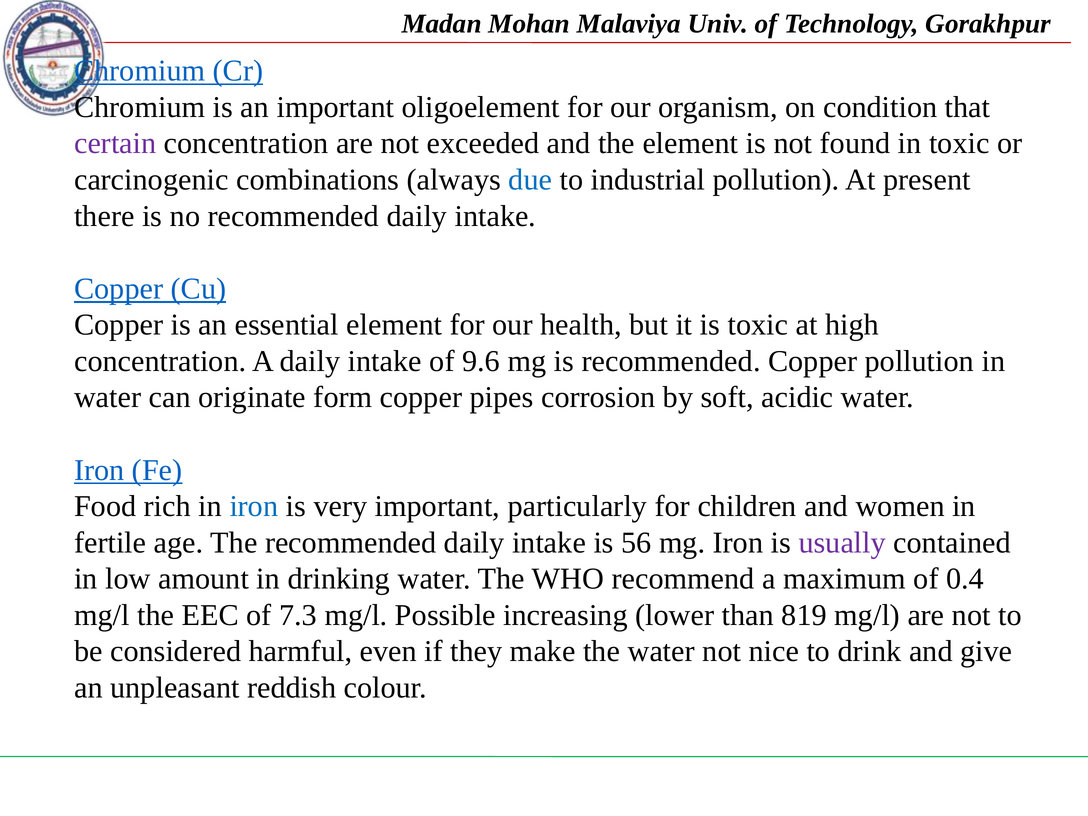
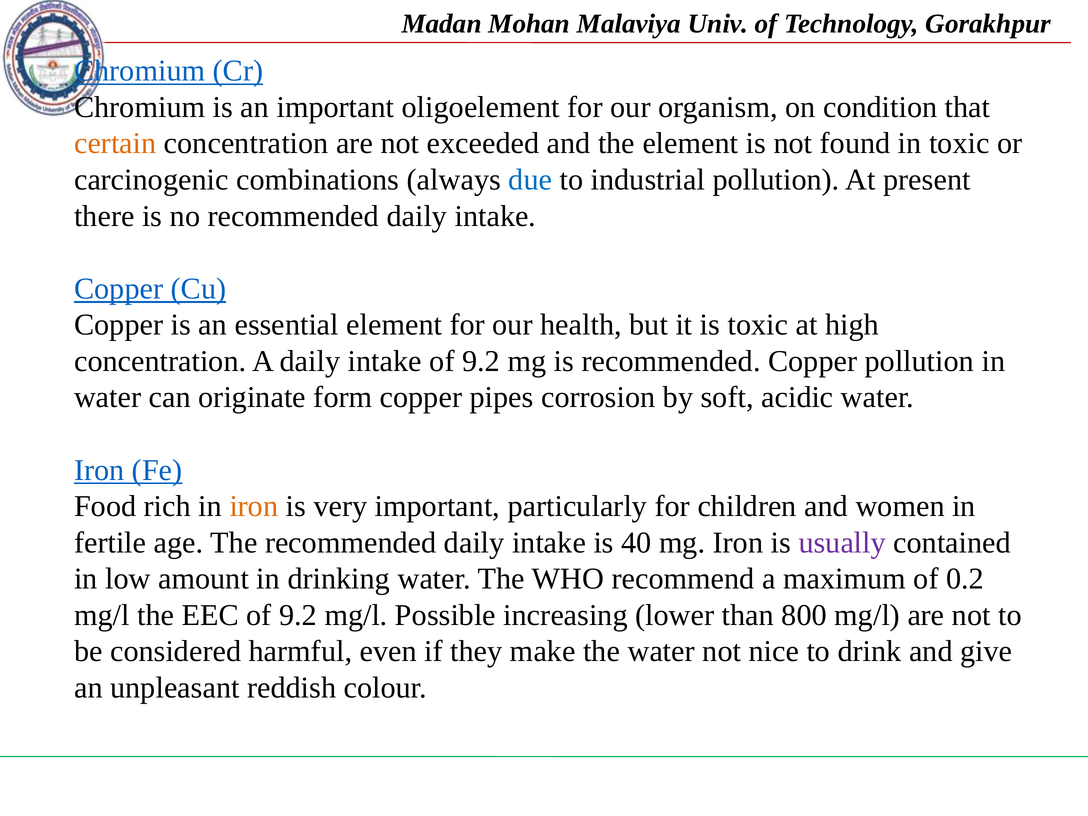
certain colour: purple -> orange
intake of 9.6: 9.6 -> 9.2
iron at (254, 506) colour: blue -> orange
56: 56 -> 40
0.4: 0.4 -> 0.2
EEC of 7.3: 7.3 -> 9.2
819: 819 -> 800
